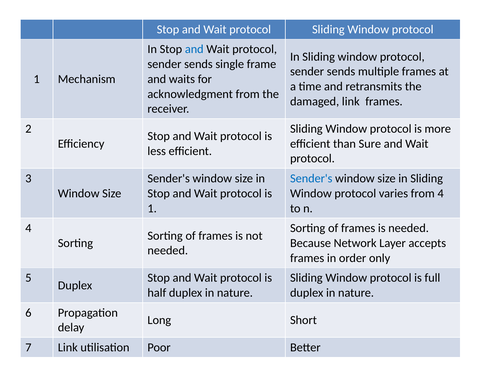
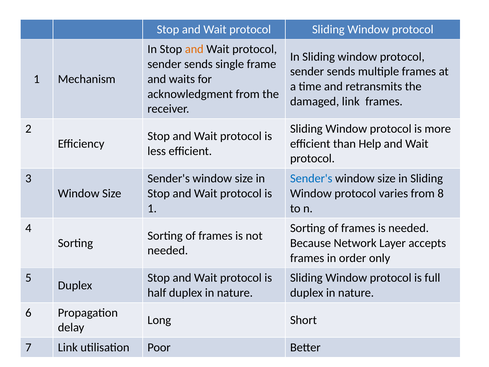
and at (194, 49) colour: blue -> orange
Sure: Sure -> Help
from 4: 4 -> 8
